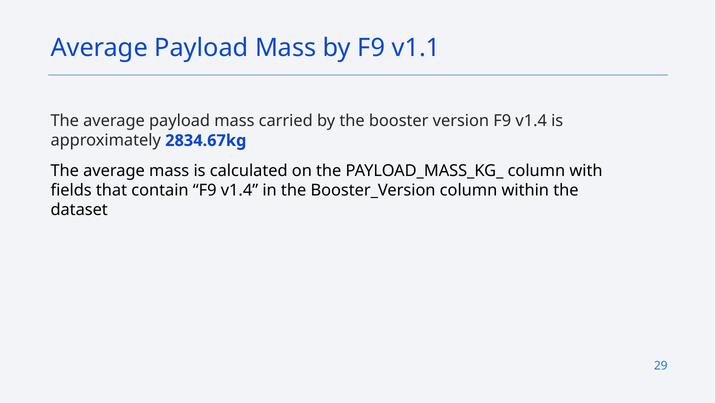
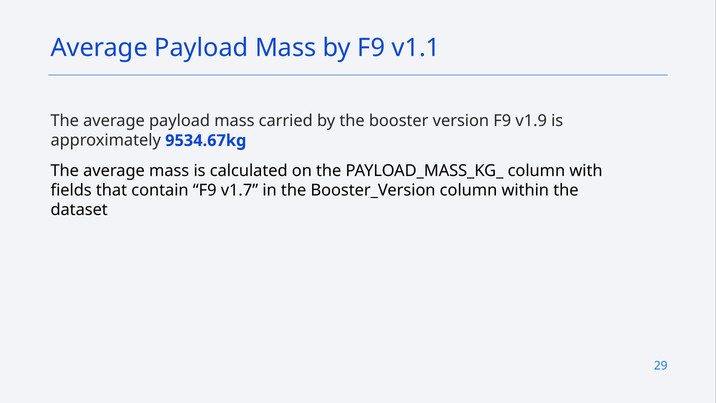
version F9 v1.4: v1.4 -> v1.9
2834.67kg: 2834.67kg -> 9534.67kg
contain F9 v1.4: v1.4 -> v1.7
